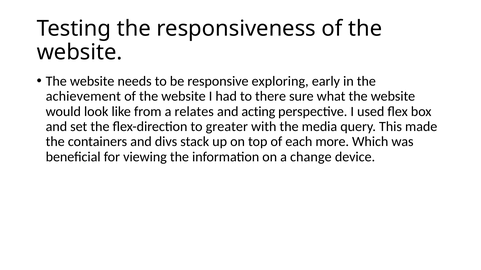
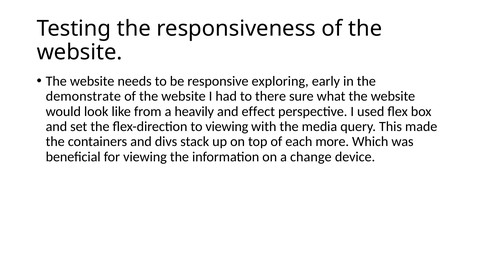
achievement: achievement -> demonstrate
relates: relates -> heavily
acting: acting -> effect
to greater: greater -> viewing
